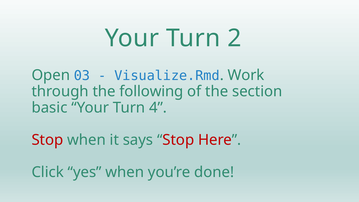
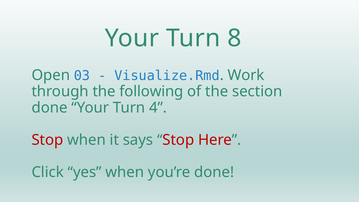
2: 2 -> 8
basic at (50, 108): basic -> done
